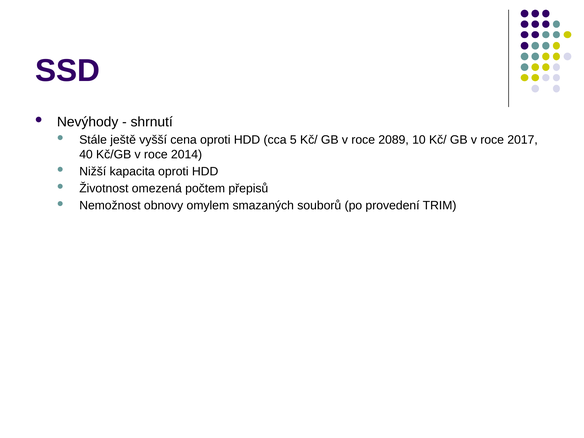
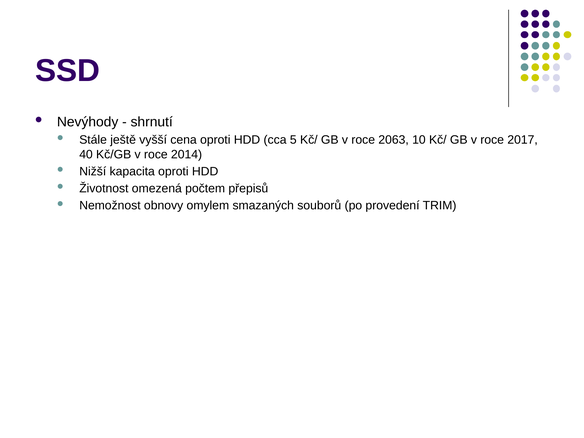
2089: 2089 -> 2063
